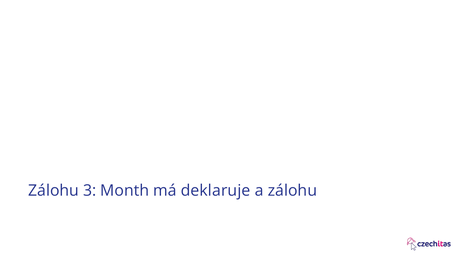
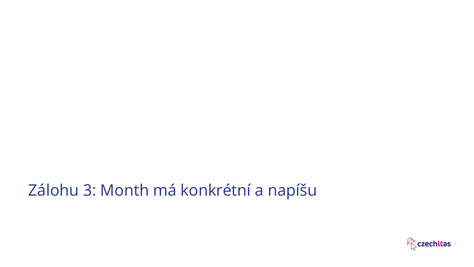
deklaruje: deklaruje -> konkrétní
a zálohu: zálohu -> napíšu
